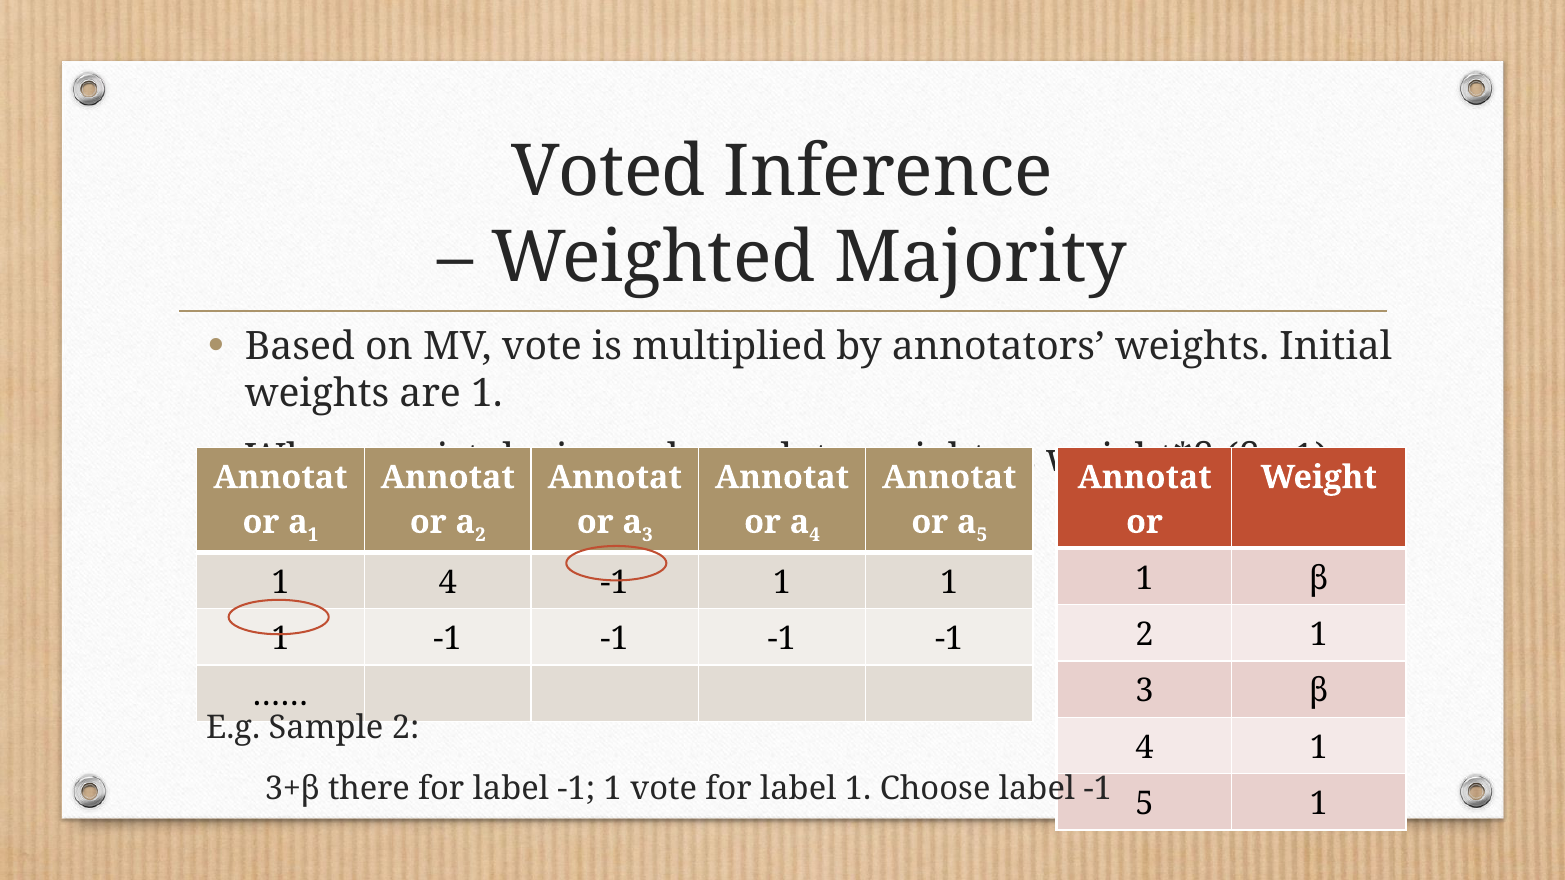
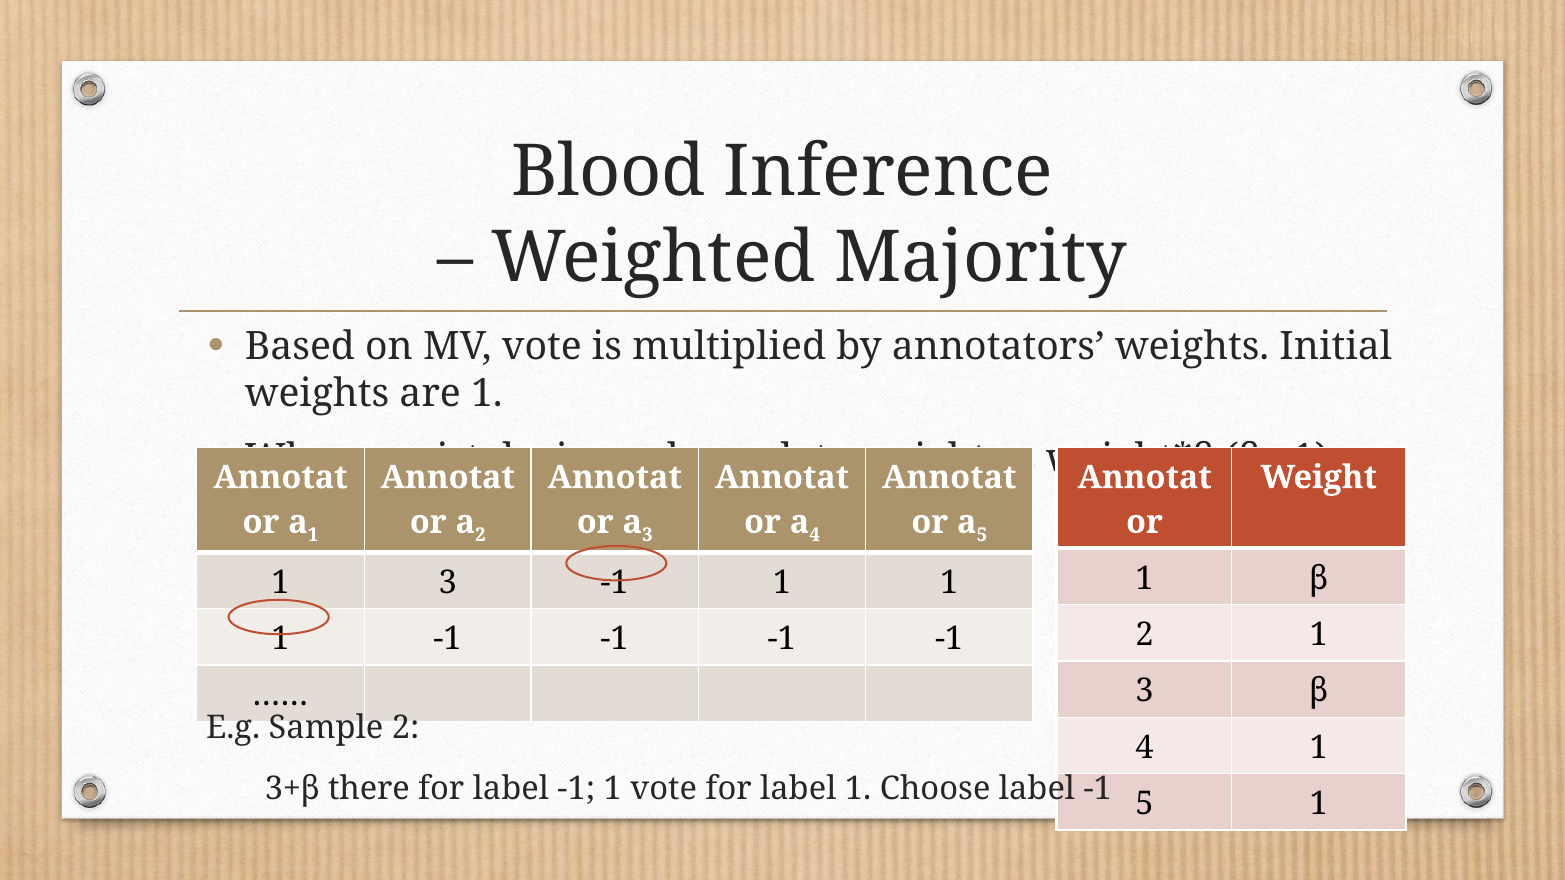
Voted: Voted -> Blood
4 at (448, 583): 4 -> 3
